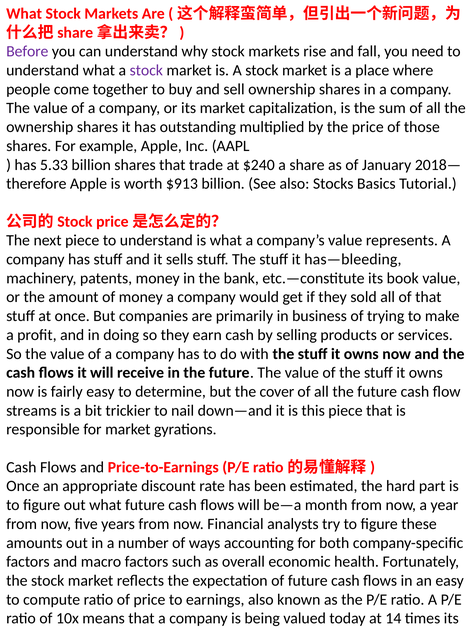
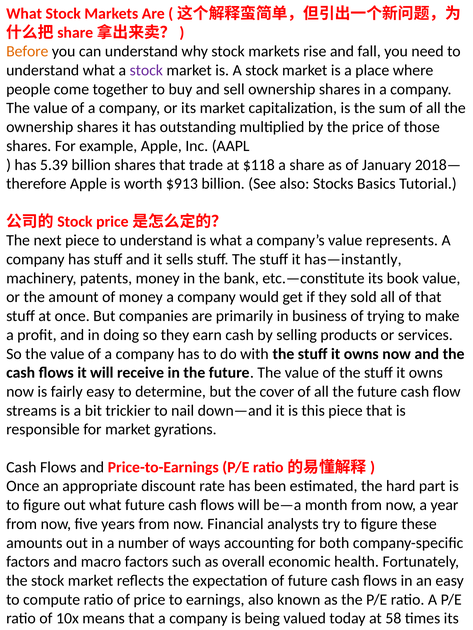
Before colour: purple -> orange
5.33: 5.33 -> 5.39
$240: $240 -> $118
has—bleeding: has—bleeding -> has—instantly
14: 14 -> 58
